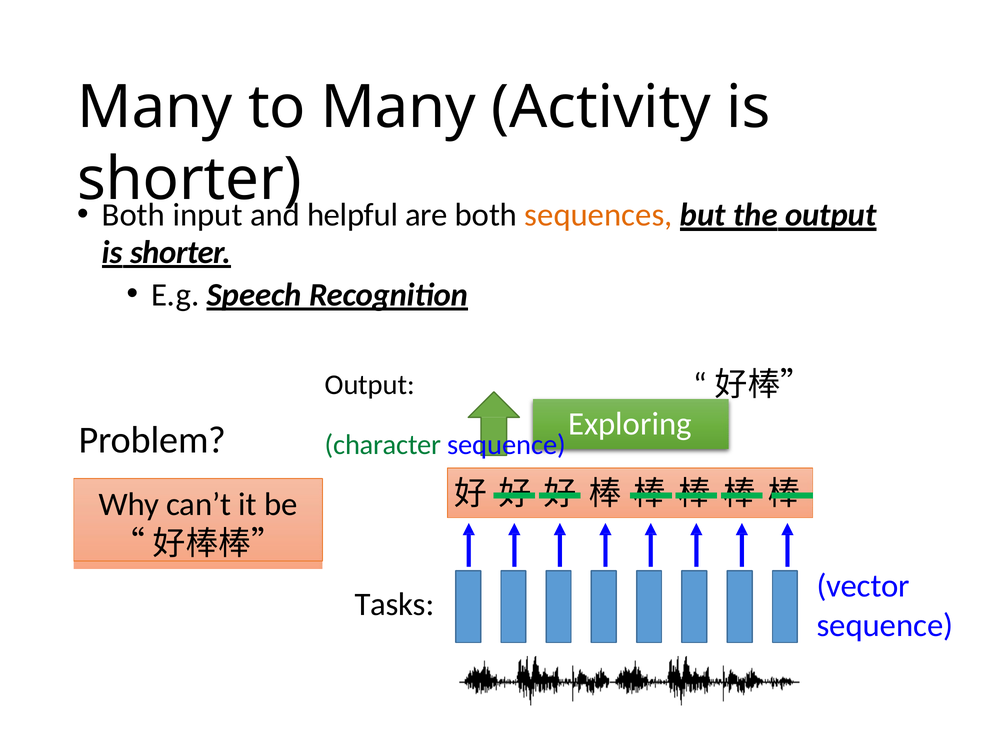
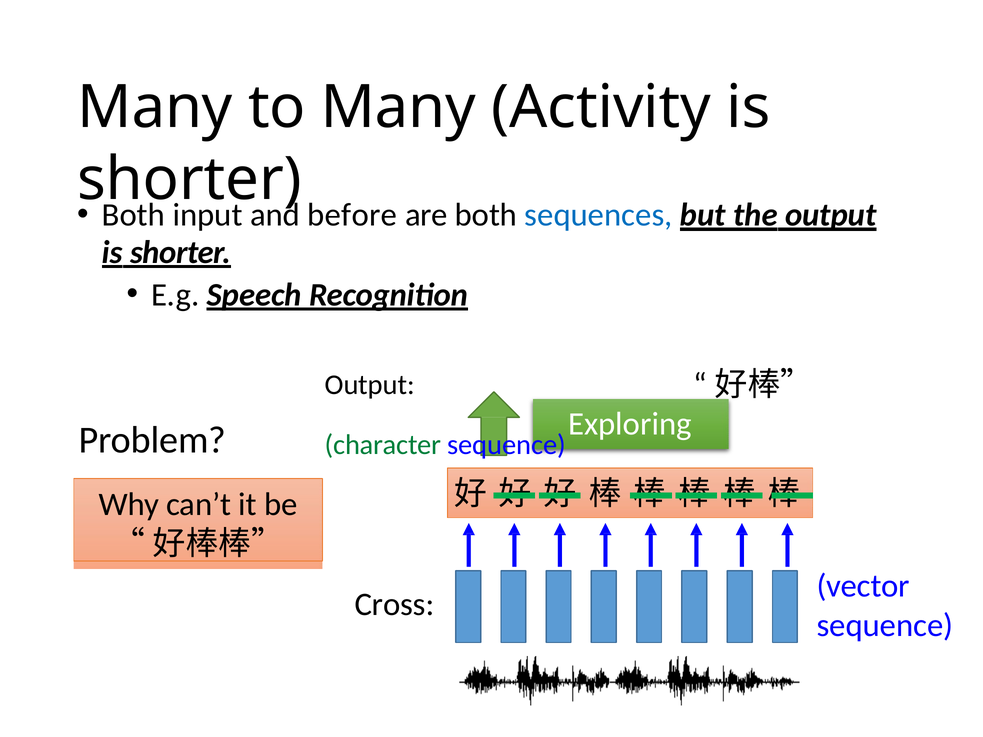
helpful: helpful -> before
sequences colour: orange -> blue
Tasks: Tasks -> Cross
